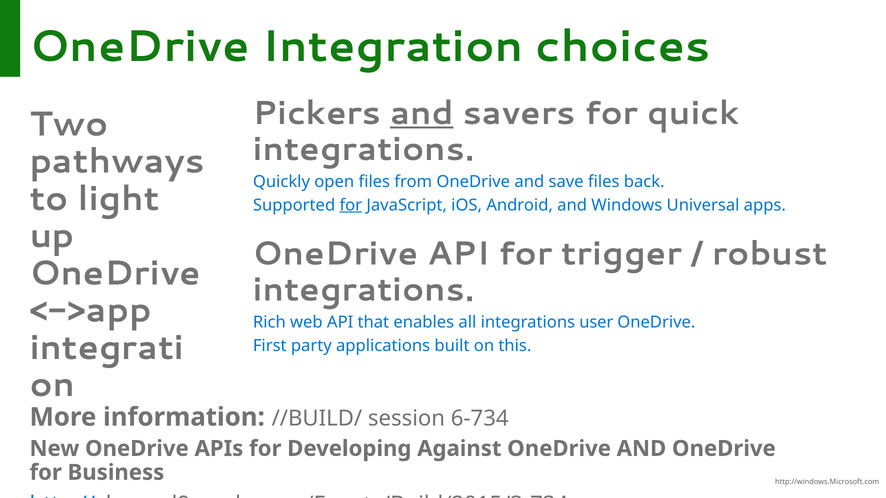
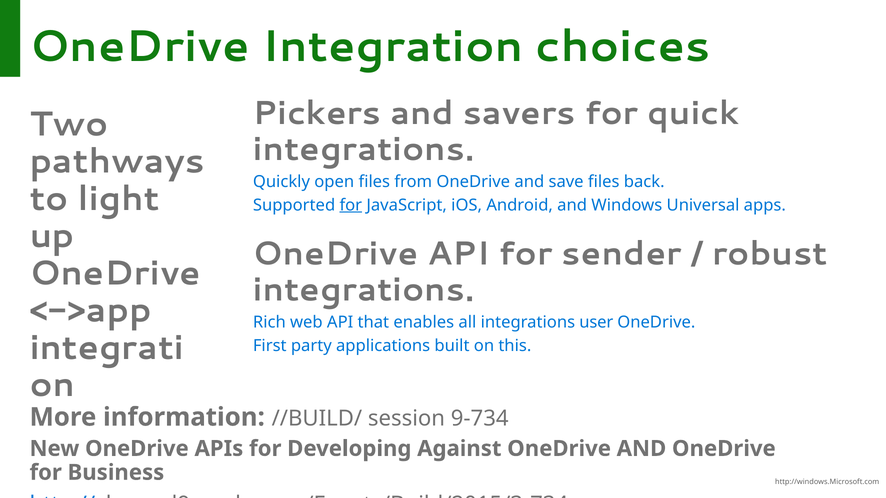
and at (422, 113) underline: present -> none
trigger: trigger -> sender
6-734: 6-734 -> 9-734
